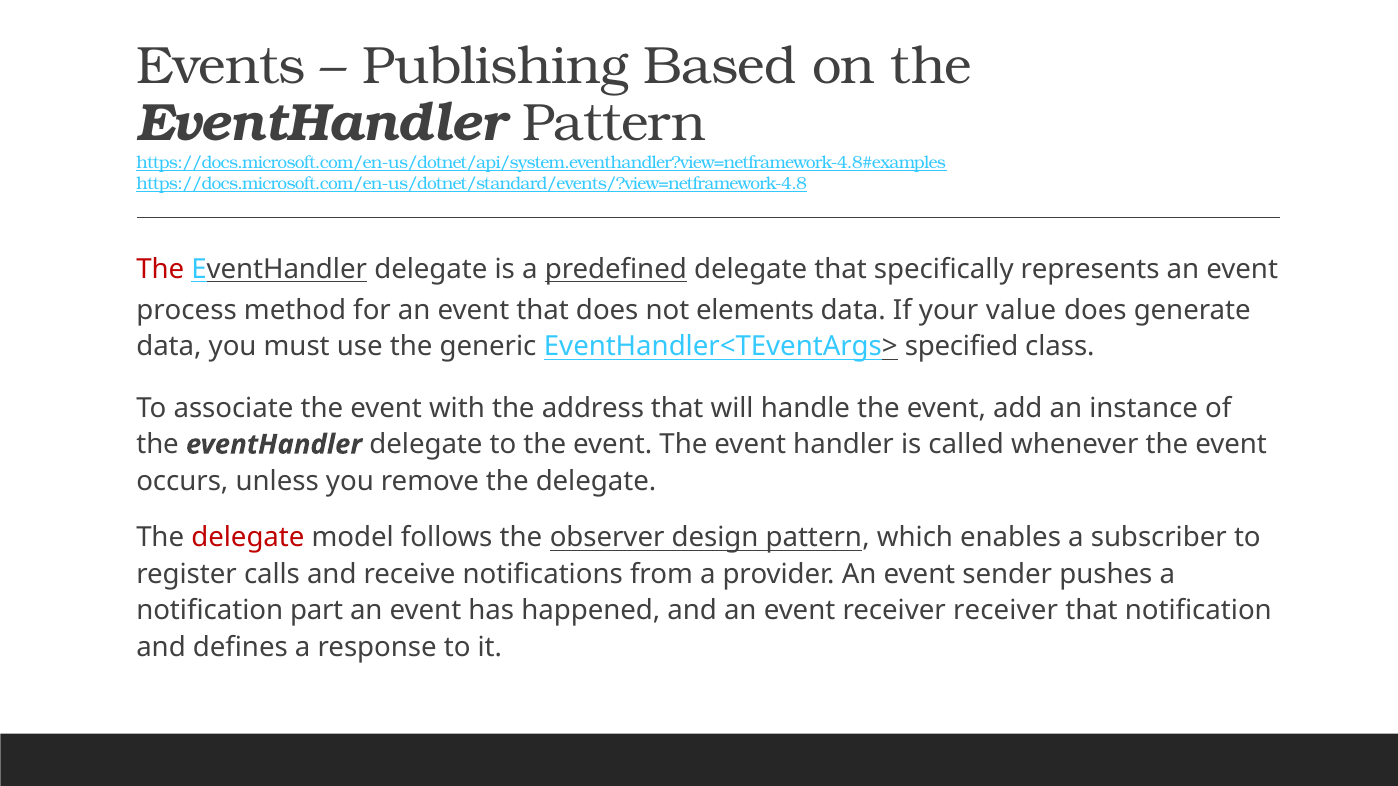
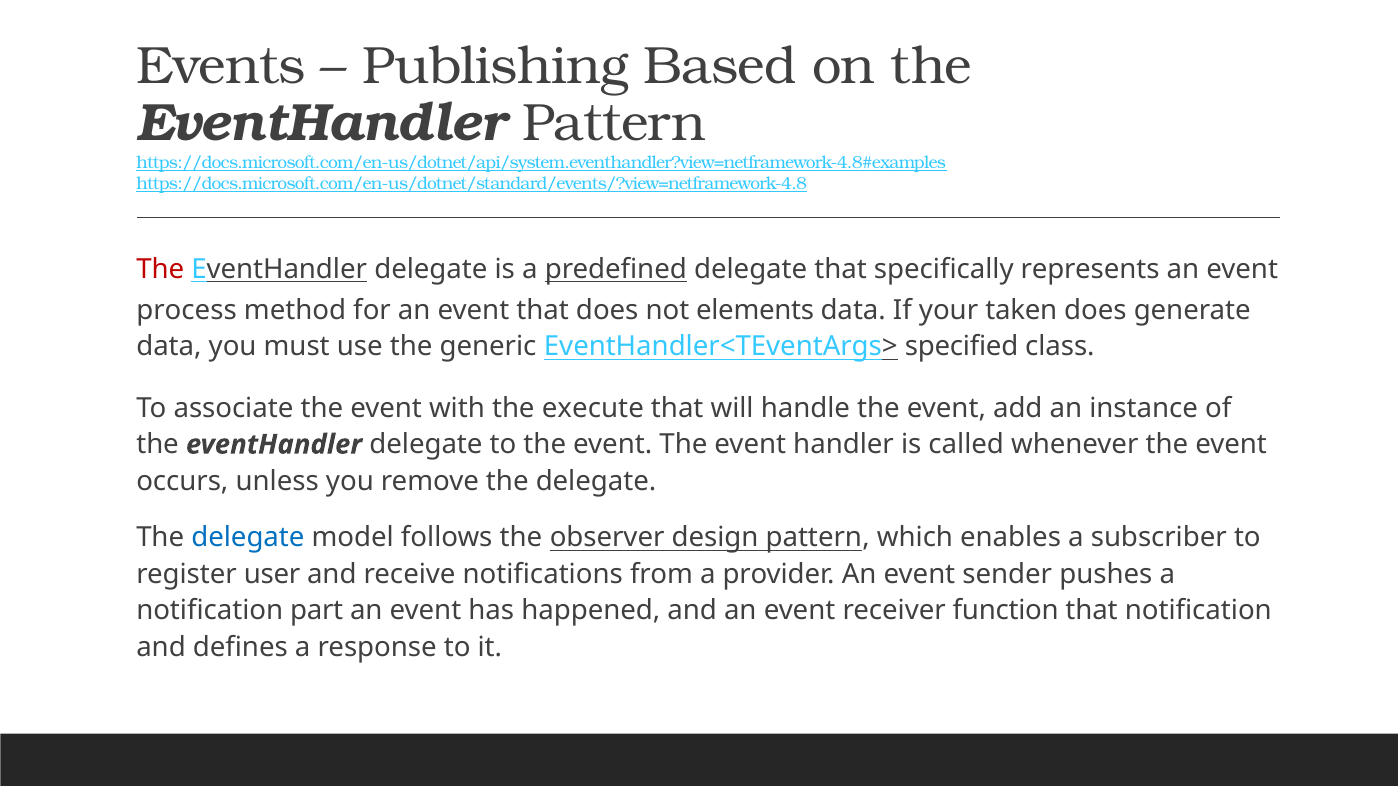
value: value -> taken
address: address -> execute
delegate at (248, 538) colour: red -> blue
calls: calls -> user
receiver receiver: receiver -> function
